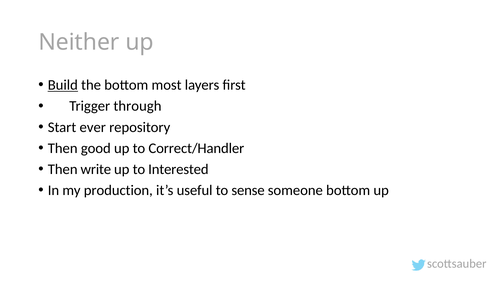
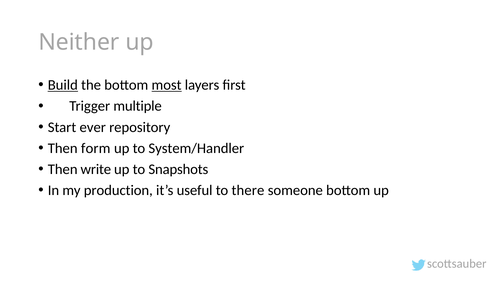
most underline: none -> present
through: through -> multiple
good: good -> form
Correct/Handler: Correct/Handler -> System/Handler
Interested: Interested -> Snapshots
sense: sense -> there
